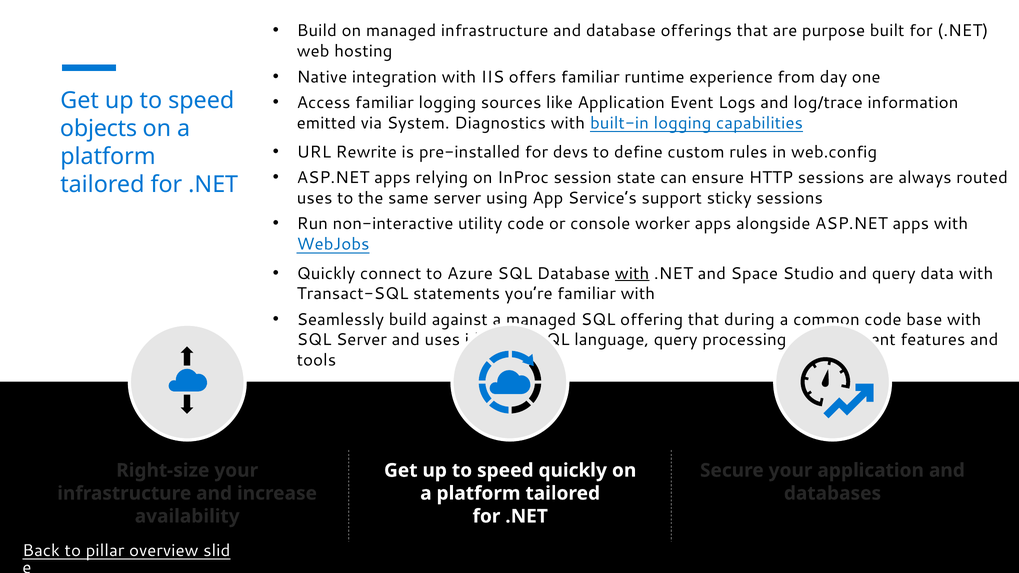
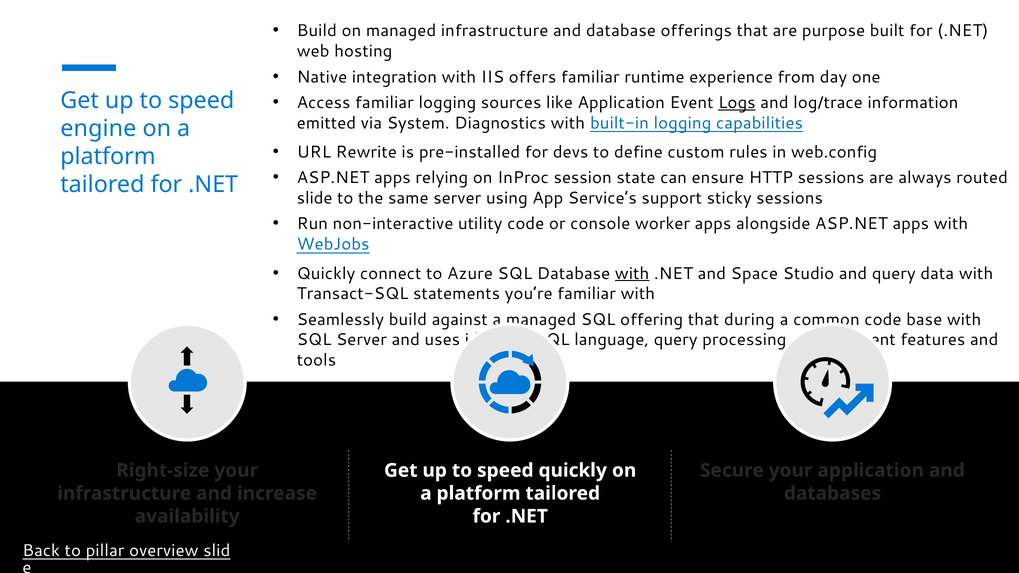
Logs underline: none -> present
objects: objects -> engine
uses at (315, 198): uses -> slide
